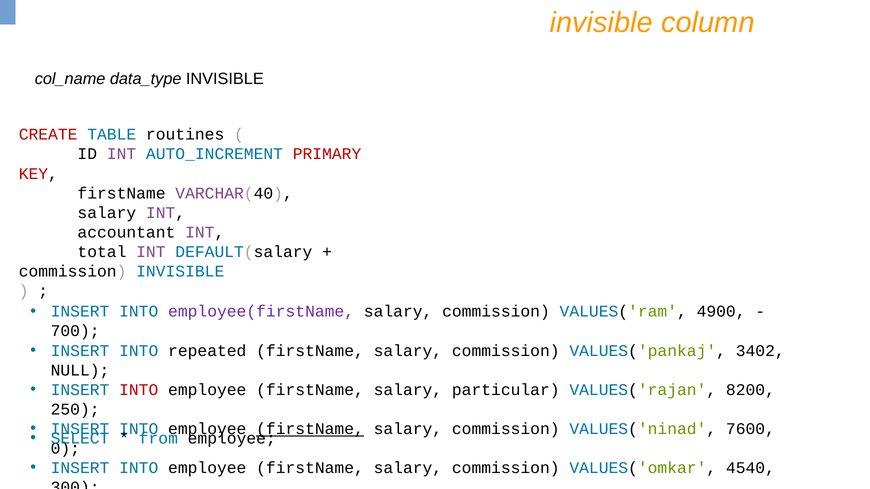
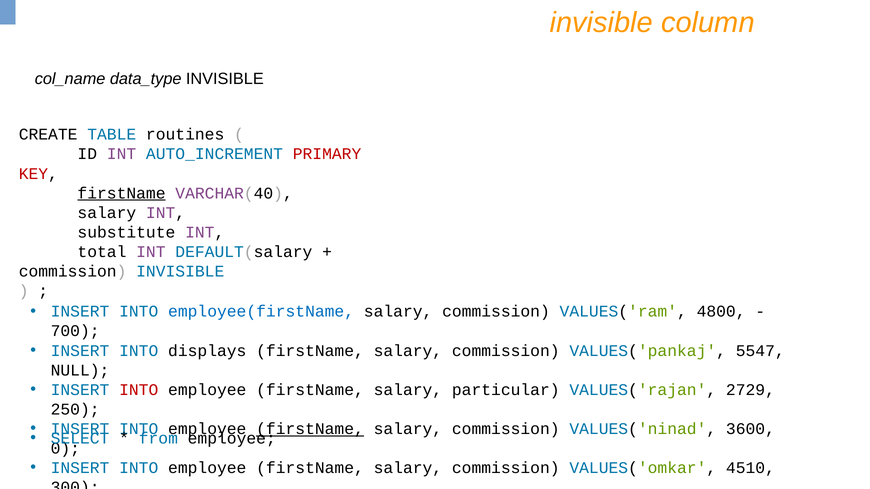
CREATE colour: red -> black
firstName at (122, 193) underline: none -> present
accountant: accountant -> substitute
employee(firstName colour: purple -> blue
4900: 4900 -> 4800
repeated: repeated -> displays
3402: 3402 -> 5547
8200: 8200 -> 2729
7600: 7600 -> 3600
4540: 4540 -> 4510
